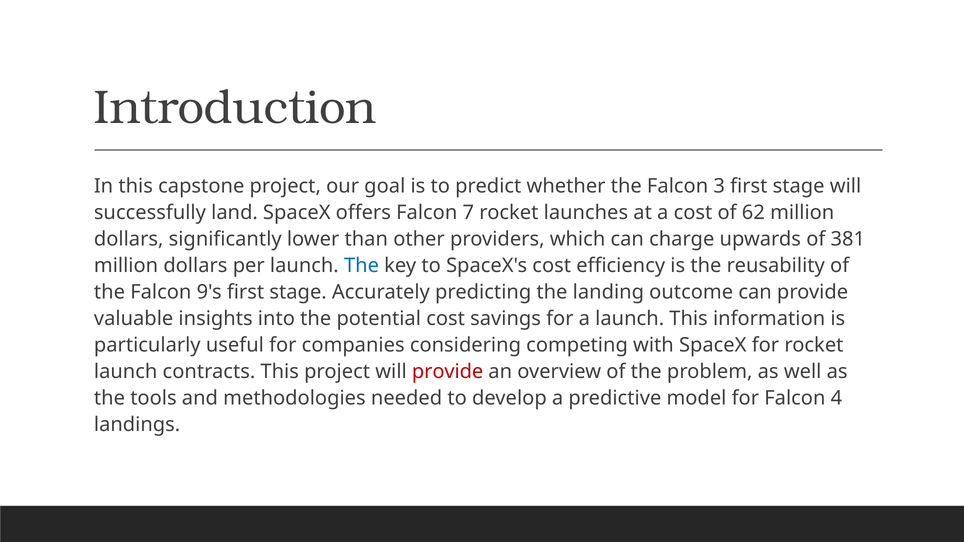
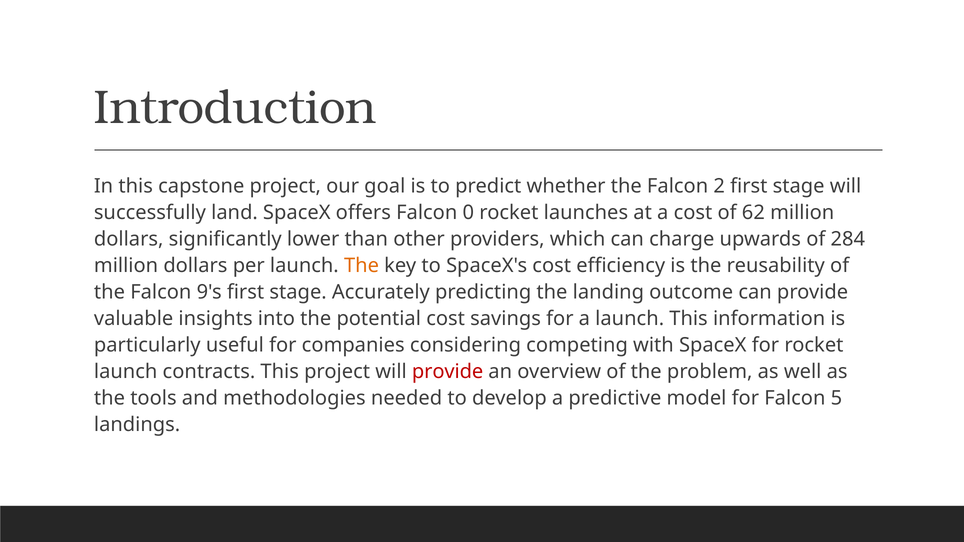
3: 3 -> 2
7: 7 -> 0
381: 381 -> 284
The at (362, 266) colour: blue -> orange
4: 4 -> 5
